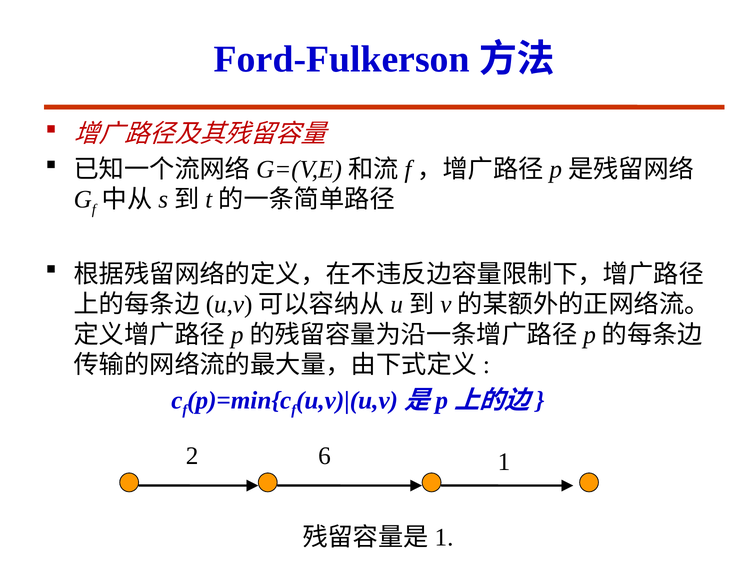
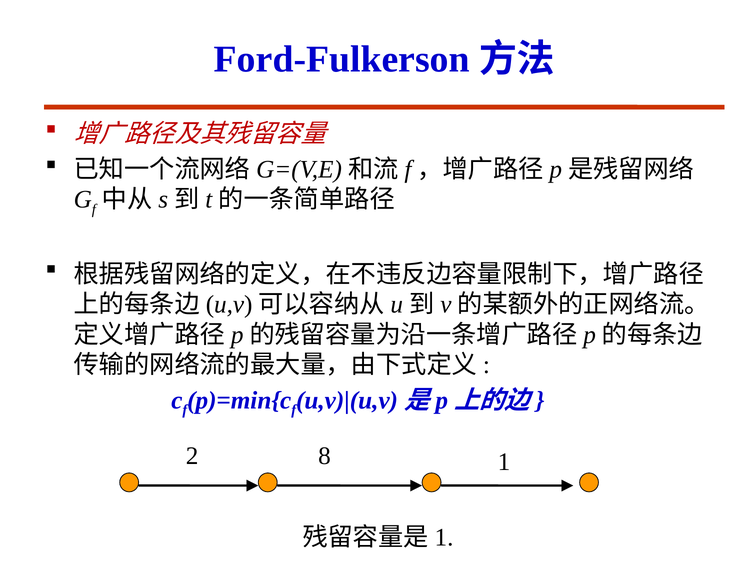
6: 6 -> 8
